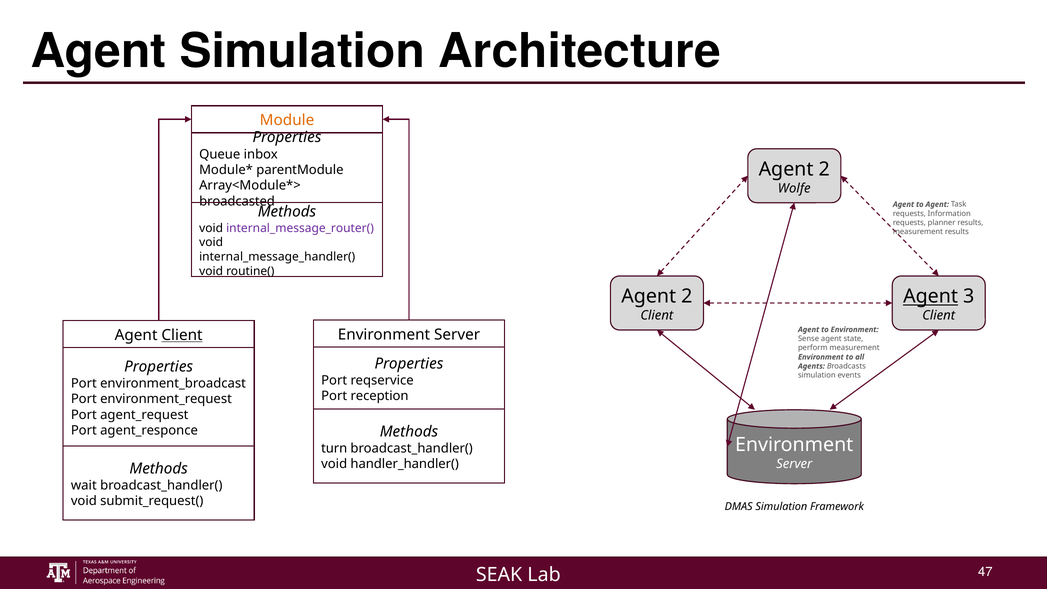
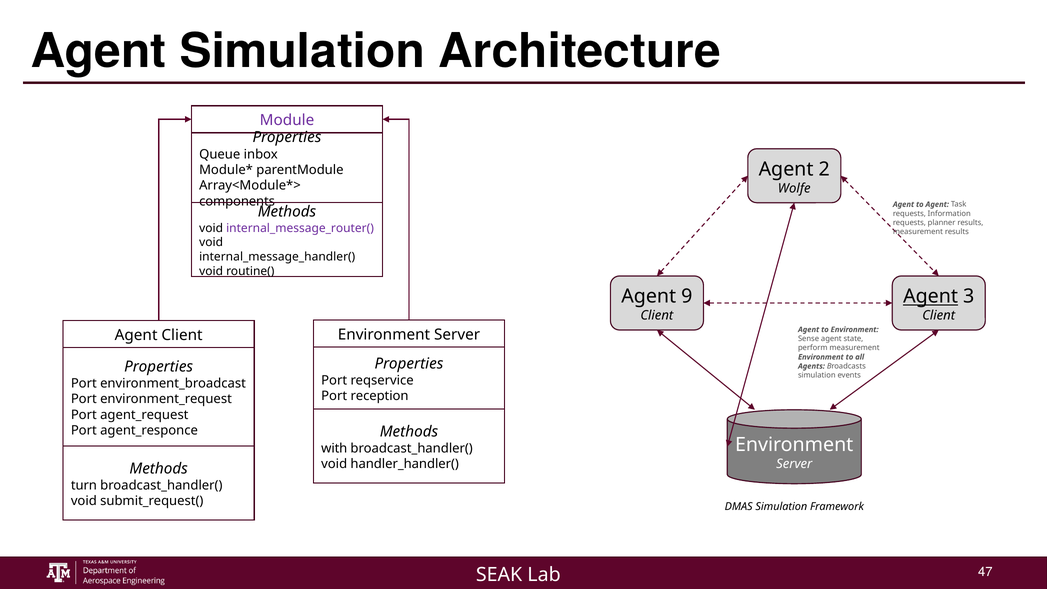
Module colour: orange -> purple
broadcasted: broadcasted -> components
2 at (687, 296): 2 -> 9
Client at (182, 335) underline: present -> none
turn: turn -> with
wait: wait -> turn
